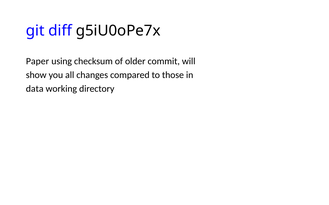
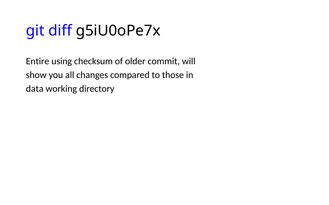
Paper: Paper -> Entire
